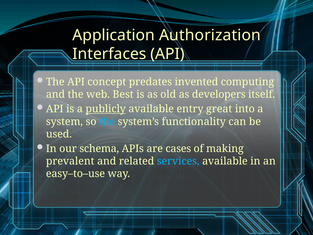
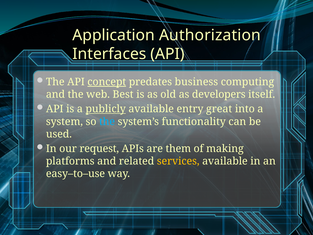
concept underline: none -> present
invented: invented -> business
schema: schema -> request
cases: cases -> them
prevalent: prevalent -> platforms
services colour: light blue -> yellow
